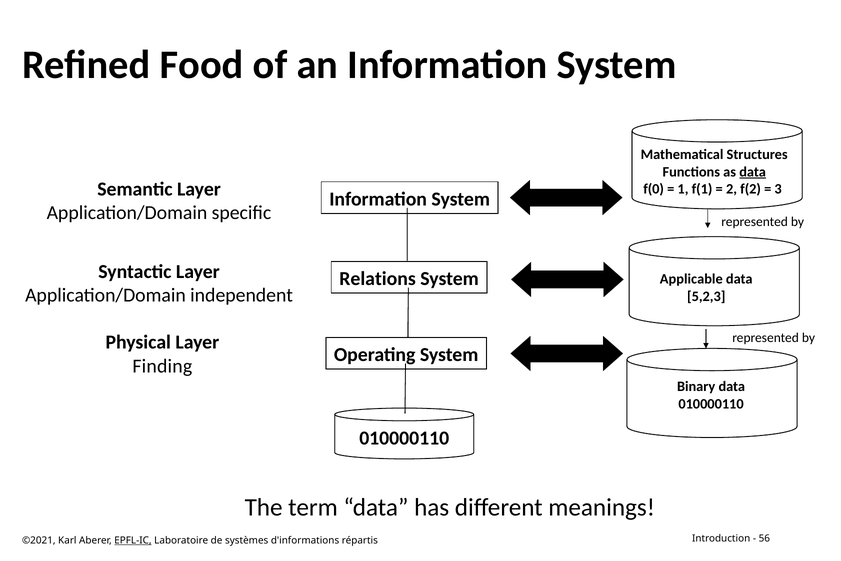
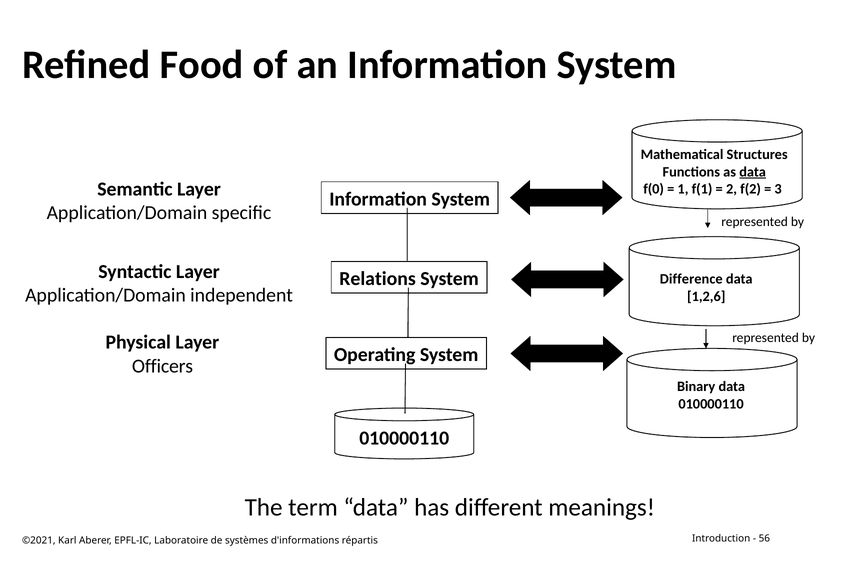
Applicable: Applicable -> Difference
5,2,3: 5,2,3 -> 1,2,6
Finding: Finding -> Officers
EPFL-IC underline: present -> none
